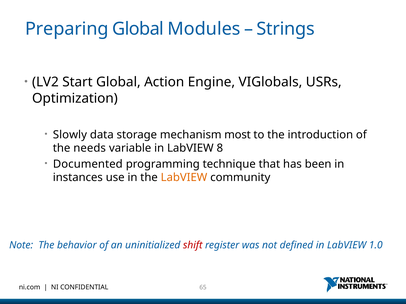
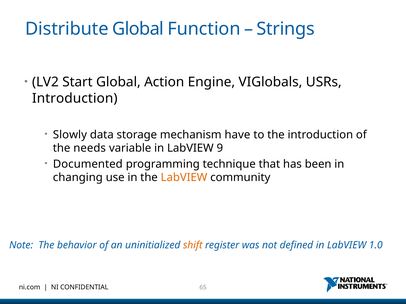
Preparing: Preparing -> Distribute
Modules: Modules -> Function
Optimization at (75, 98): Optimization -> Introduction
most: most -> have
8: 8 -> 9
instances: instances -> changing
shift colour: red -> orange
